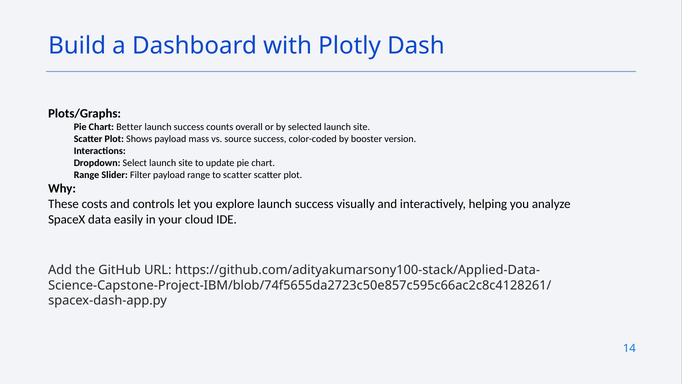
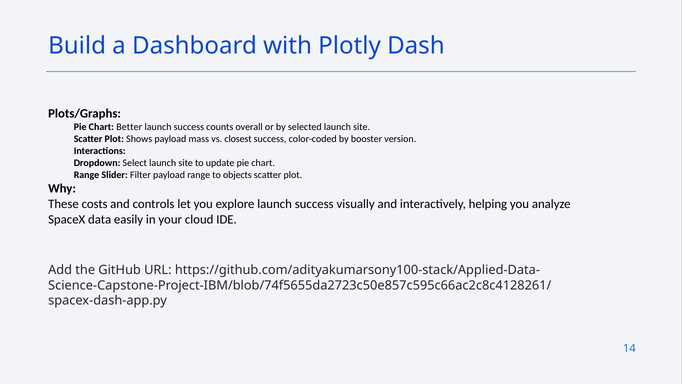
source: source -> closest
to scatter: scatter -> objects
